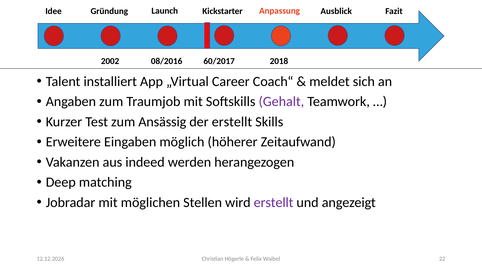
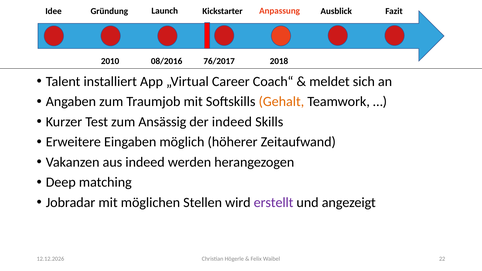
60/2017: 60/2017 -> 76/2017
2002: 2002 -> 2010
Gehalt colour: purple -> orange
der erstellt: erstellt -> indeed
